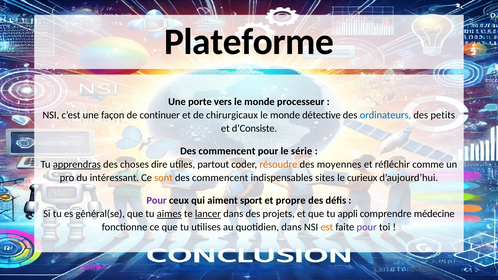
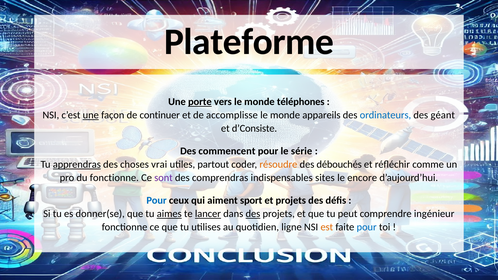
porte underline: none -> present
processeur: processeur -> téléphones
une at (91, 115) underline: none -> present
chirurgicaux: chirurgicaux -> accomplisse
détective: détective -> appareils
petits: petits -> géant
dire: dire -> vrai
moyennes: moyennes -> débouchés
du intéressant: intéressant -> fonctionne
sont colour: orange -> purple
commencent at (220, 178): commencent -> comprendras
curieux: curieux -> encore
Pour at (157, 201) colour: purple -> blue
et propre: propre -> projets
général(se: général(se -> donner(se
des at (253, 214) underline: none -> present
appli: appli -> peut
médecine: médecine -> ingénieur
quotidien dans: dans -> ligne
pour at (367, 227) colour: purple -> blue
